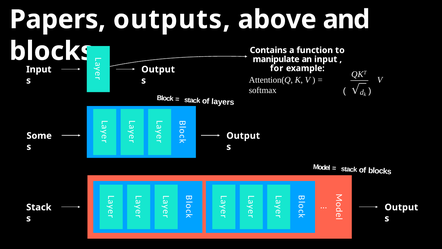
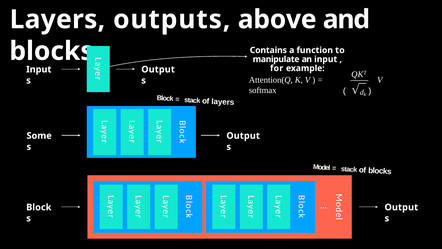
Papers at (58, 19): Papers -> Layers
Stack at (39, 207): Stack -> Block
